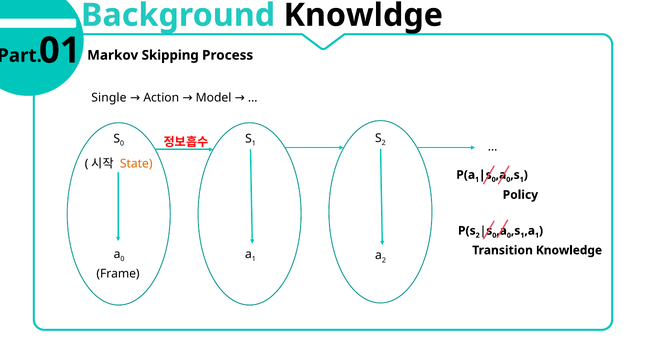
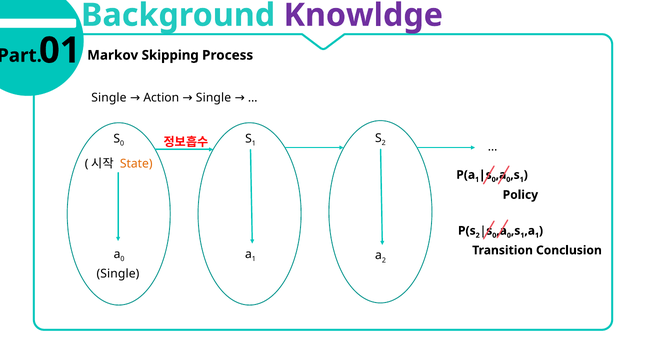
Knowldge colour: black -> purple
Action Model: Model -> Single
Knowledge: Knowledge -> Conclusion
Frame at (118, 273): Frame -> Single
